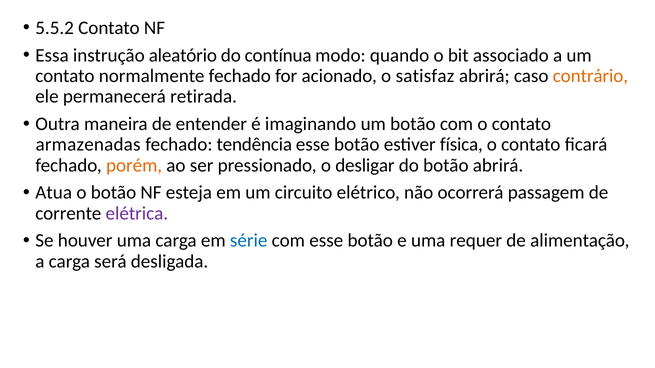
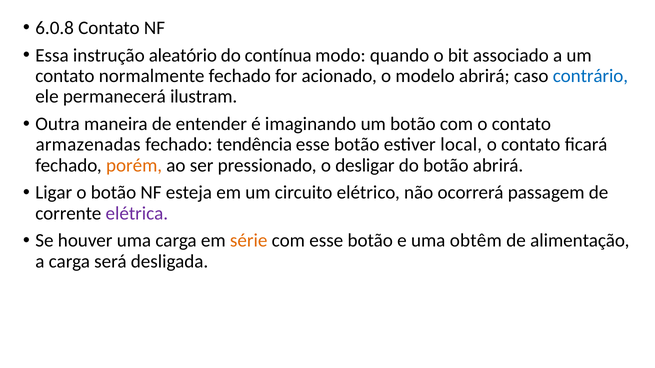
5.5.2: 5.5.2 -> 6.0.8
satisfaz: satisfaz -> modelo
contrário colour: orange -> blue
retirada: retirada -> ilustram
física: física -> local
Atua: Atua -> Ligar
série colour: blue -> orange
requer: requer -> obtêm
